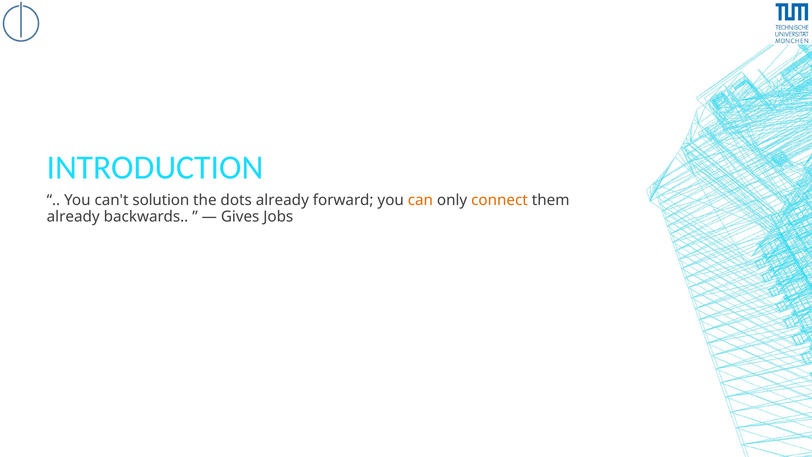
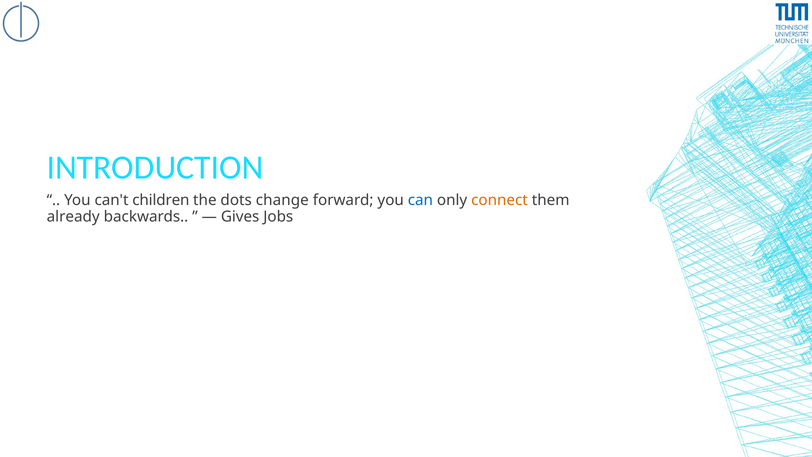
solution: solution -> children
dots already: already -> change
can colour: orange -> blue
